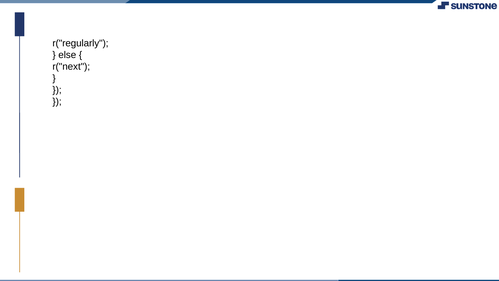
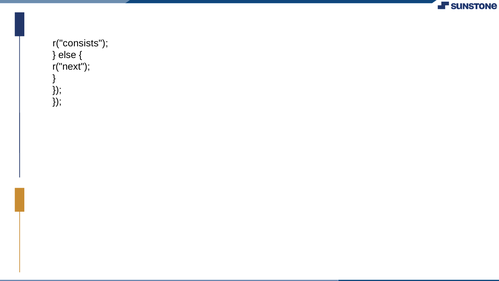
r("regularly: r("regularly -> r("consists
